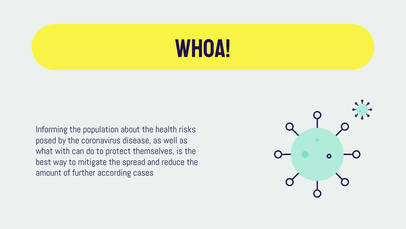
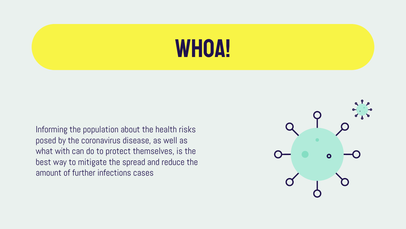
according: according -> infections
